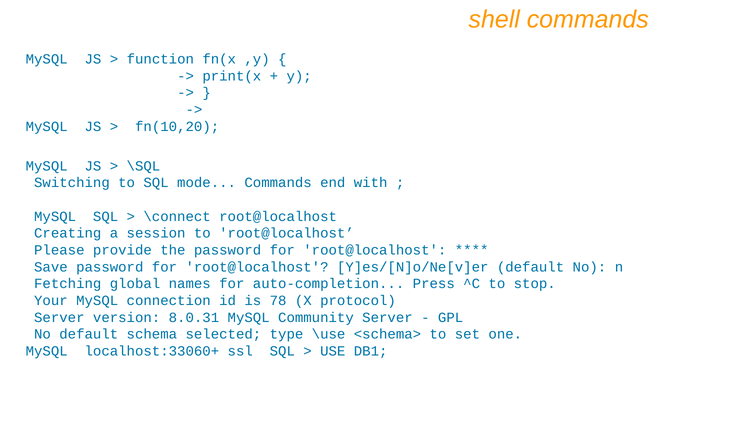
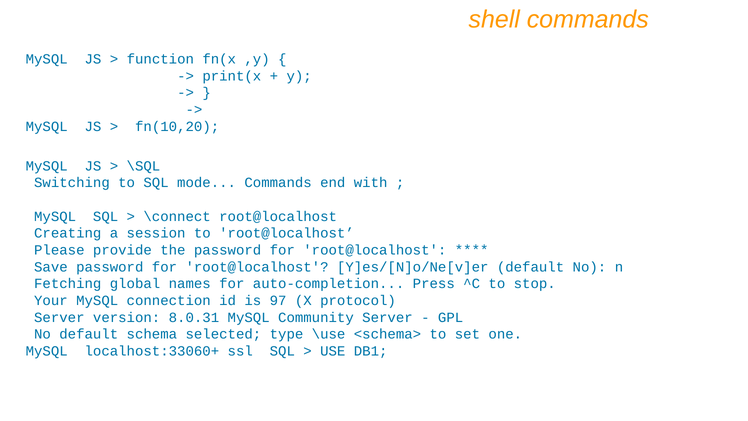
78: 78 -> 97
